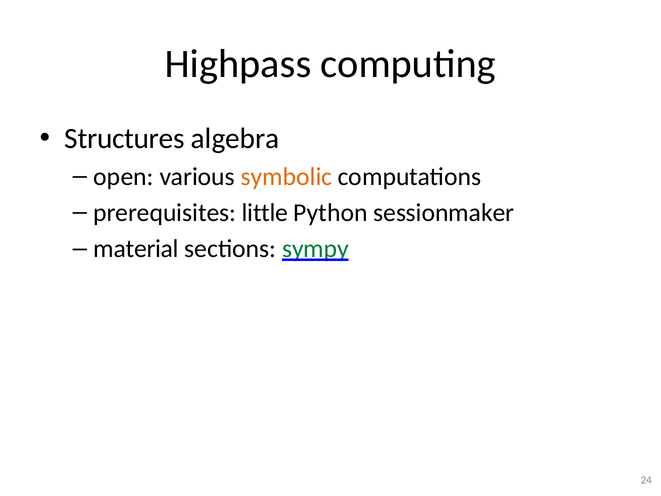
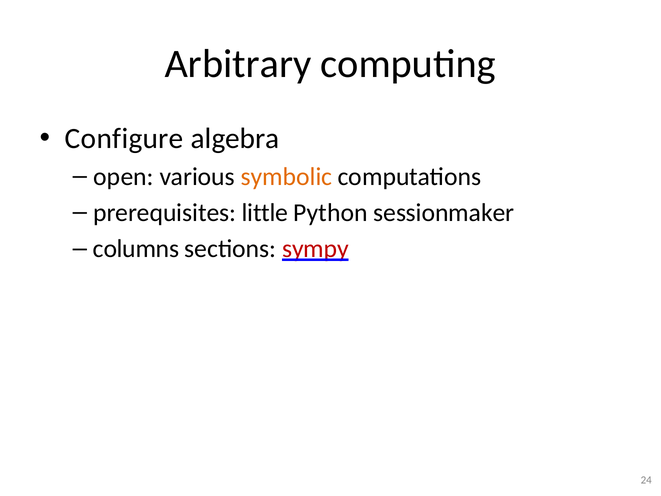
Highpass: Highpass -> Arbitrary
Structures: Structures -> Configure
material: material -> columns
sympy colour: green -> red
